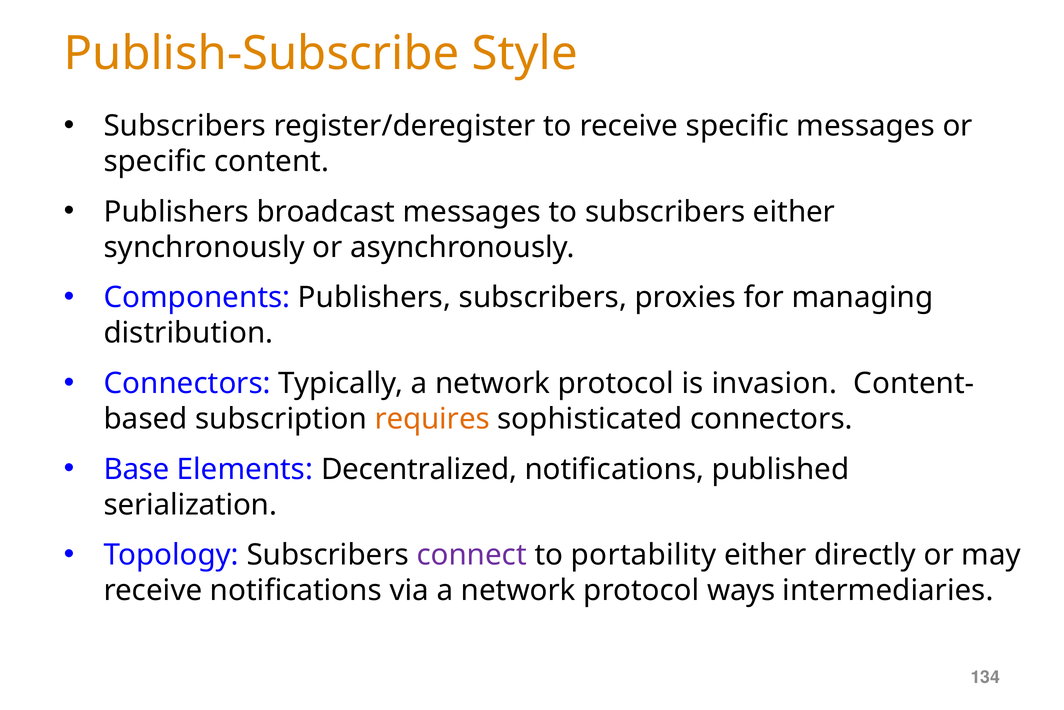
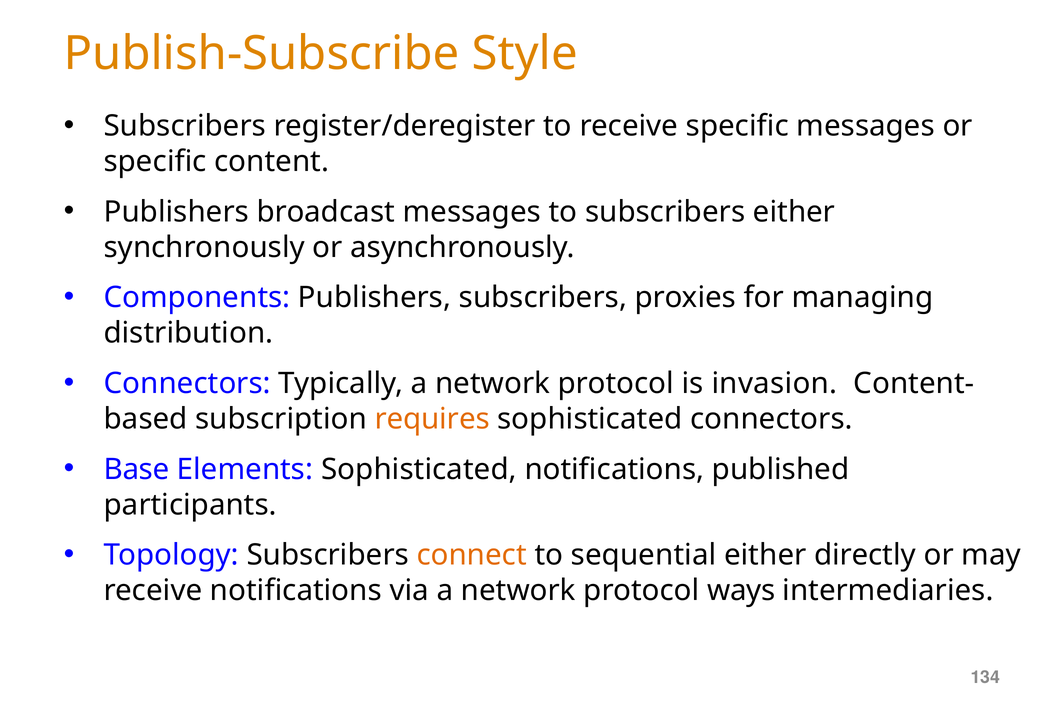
Elements Decentralized: Decentralized -> Sophisticated
serialization: serialization -> participants
connect colour: purple -> orange
portability: portability -> sequential
